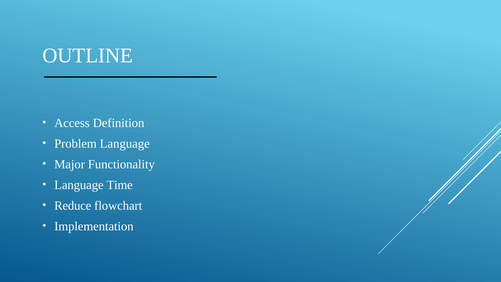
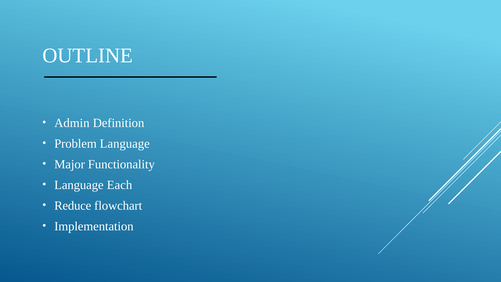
Access: Access -> Admin
Time: Time -> Each
